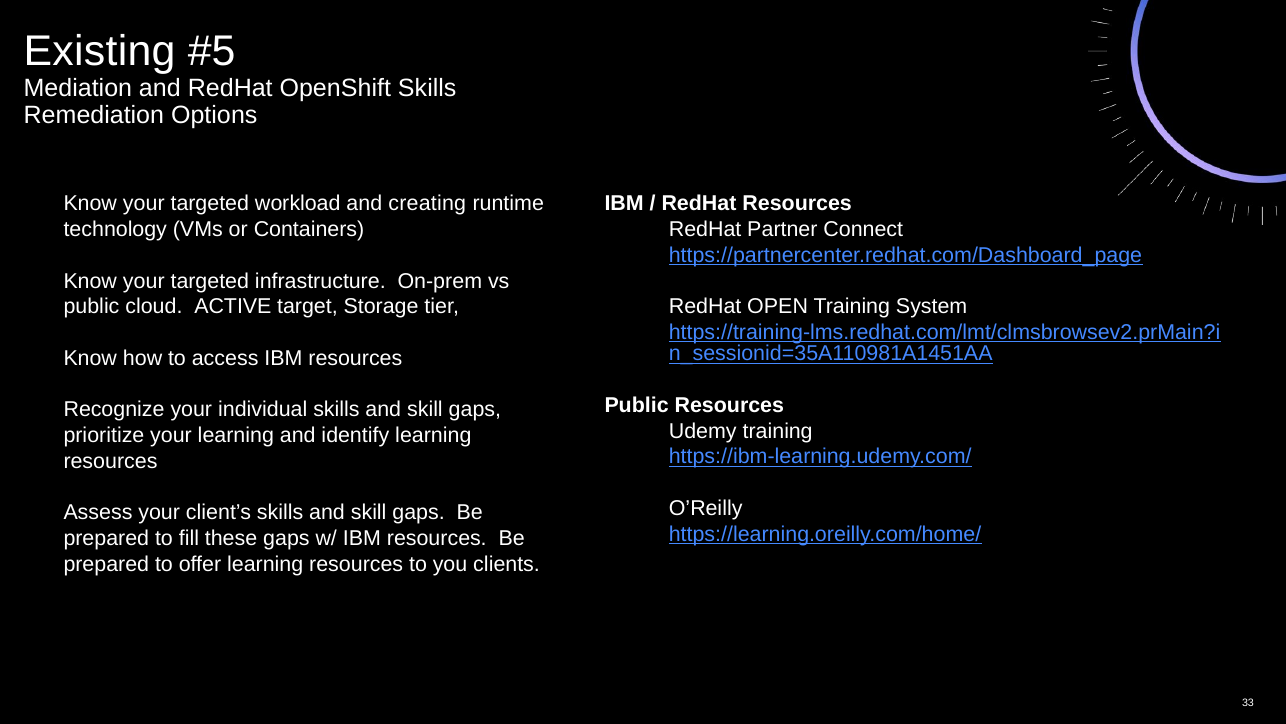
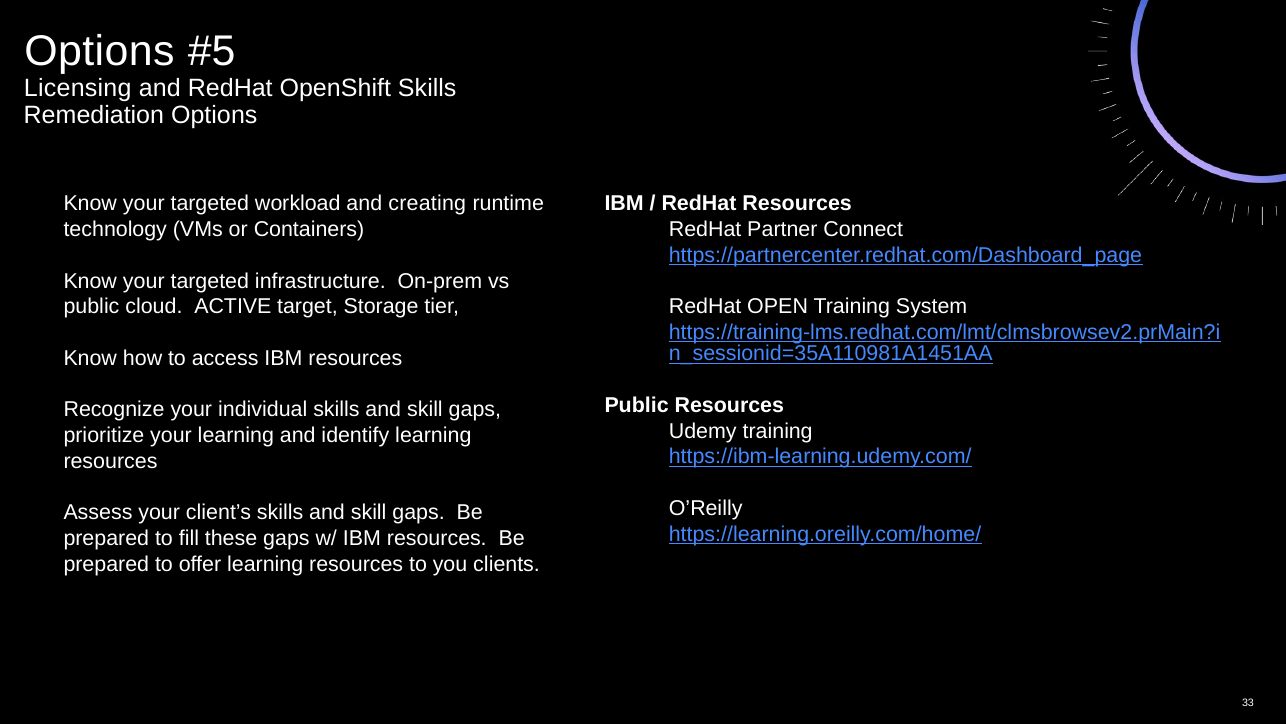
Existing at (100, 51): Existing -> Options
Mediation: Mediation -> Licensing
